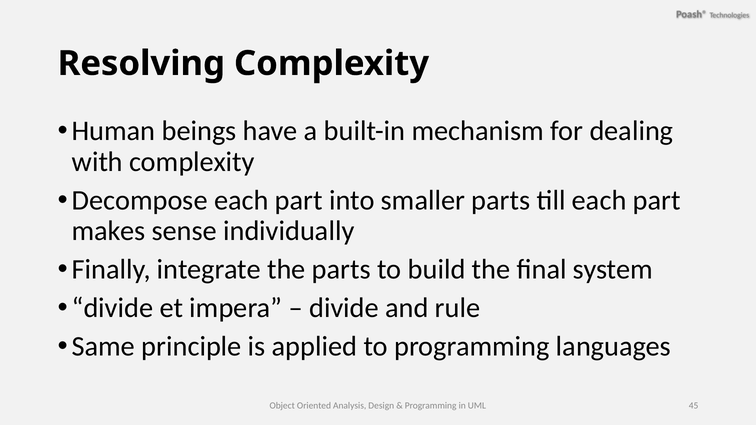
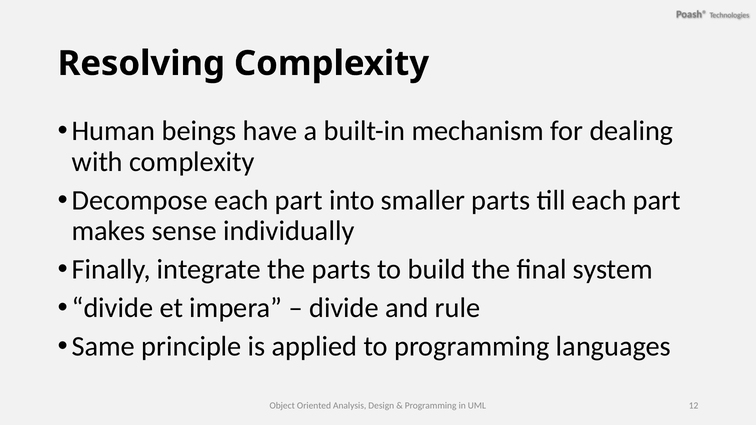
45: 45 -> 12
